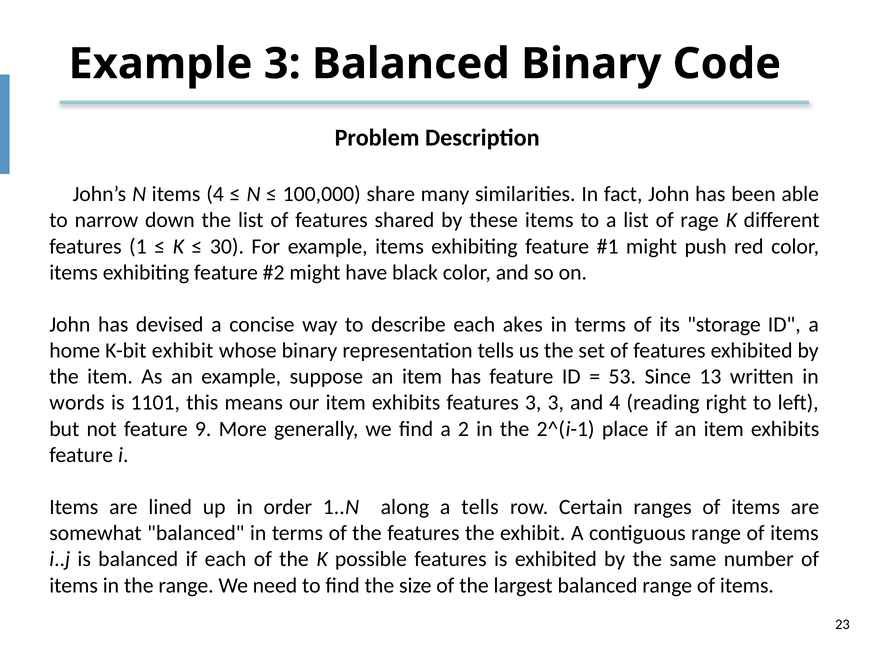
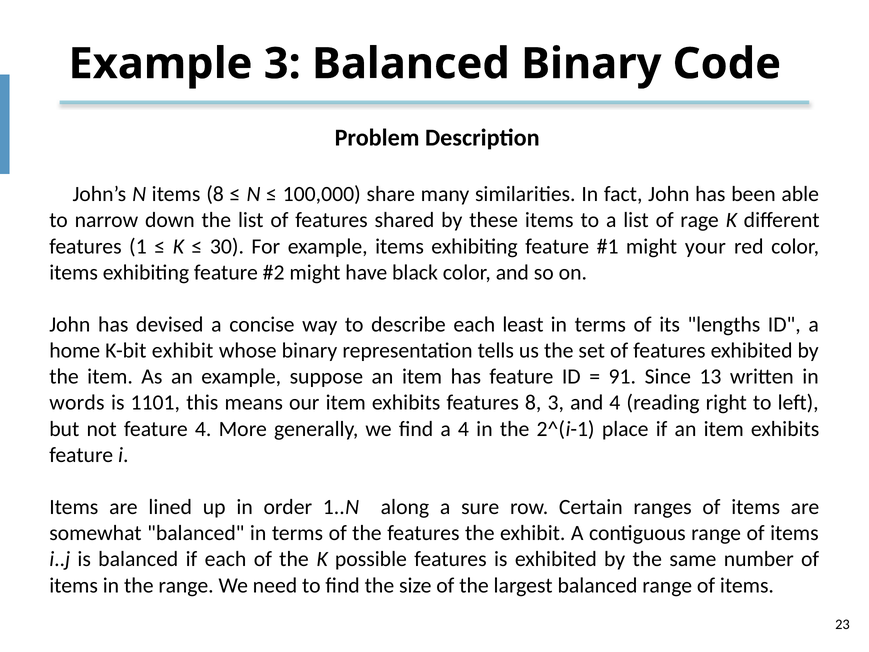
items 4: 4 -> 8
push: push -> your
akes: akes -> least
storage: storage -> lengths
53: 53 -> 91
features 3: 3 -> 8
feature 9: 9 -> 4
a 2: 2 -> 4
a tells: tells -> sure
